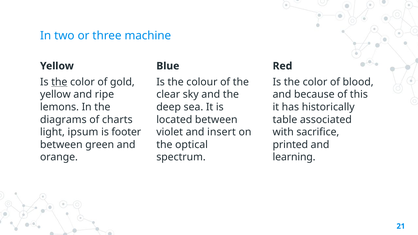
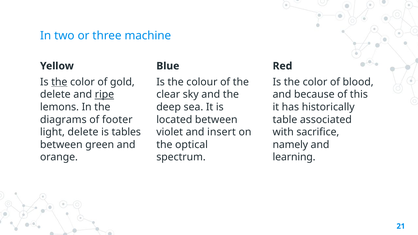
yellow at (55, 95): yellow -> delete
ripe underline: none -> present
charts: charts -> footer
light ipsum: ipsum -> delete
footer: footer -> tables
printed: printed -> namely
